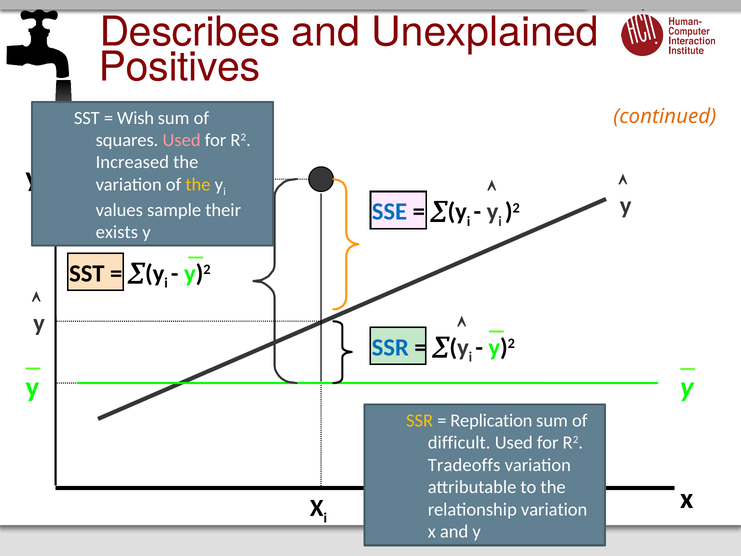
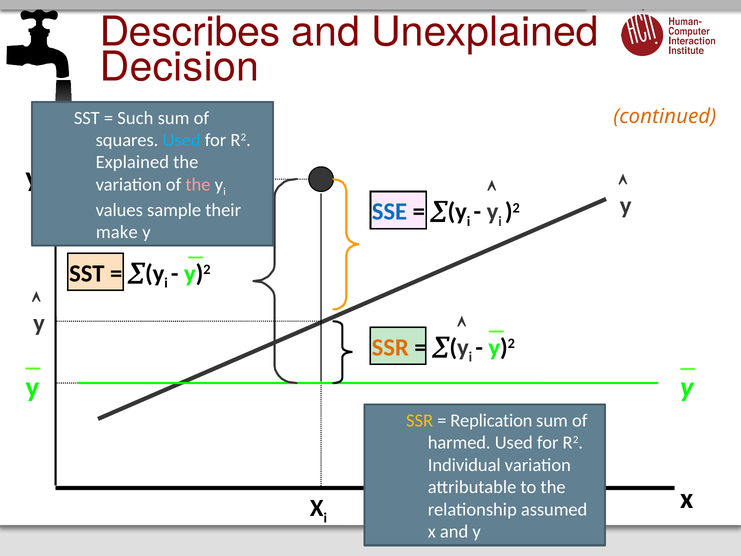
Positives: Positives -> Decision
Wish: Wish -> Such
Used at (182, 140) colour: pink -> light blue
Increased: Increased -> Explained
the at (198, 185) colour: yellow -> pink
exists: exists -> make
SSR at (390, 347) colour: blue -> orange
difficult: difficult -> harmed
Tradeoffs: Tradeoffs -> Individual
relationship variation: variation -> assumed
